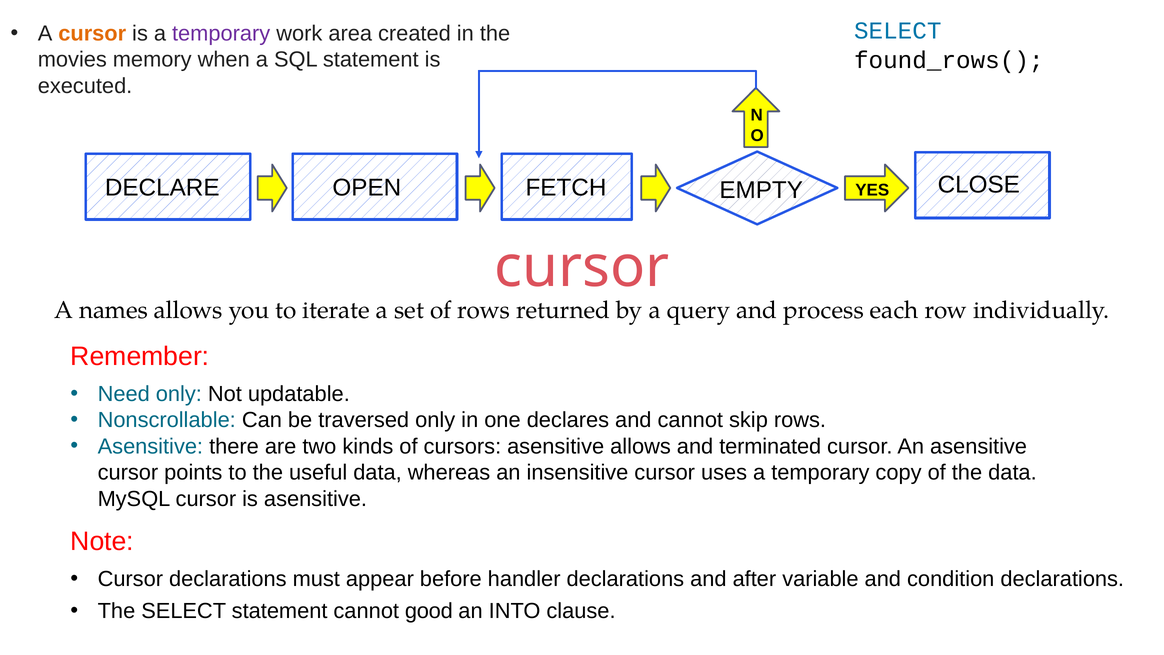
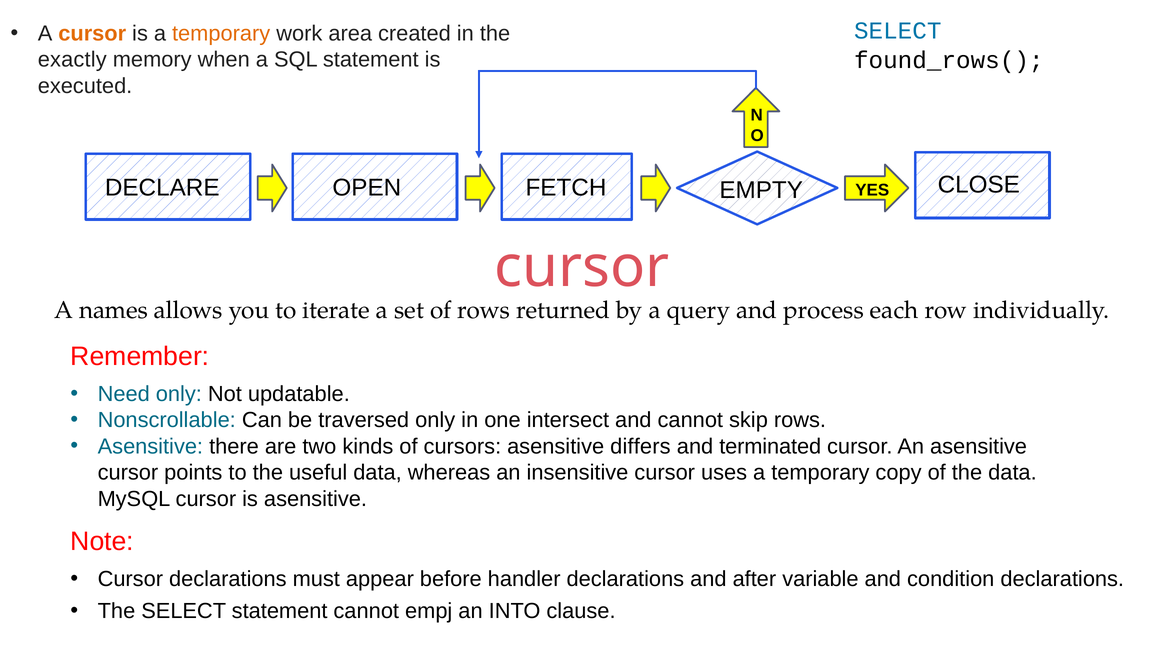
temporary at (221, 34) colour: purple -> orange
movies: movies -> exactly
declares: declares -> intersect
asensitive allows: allows -> differs
good: good -> empj
